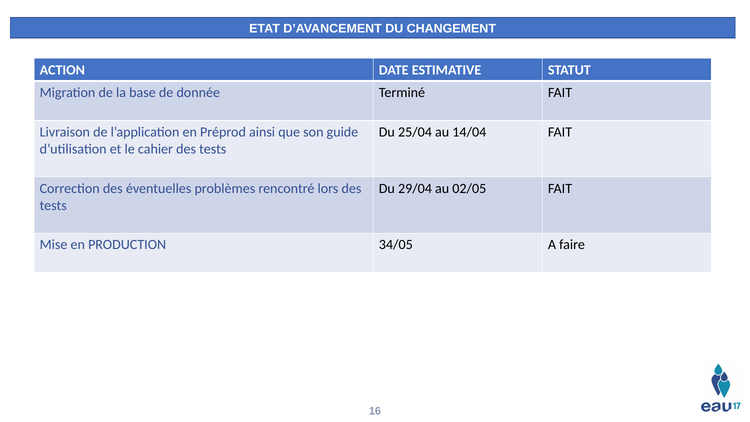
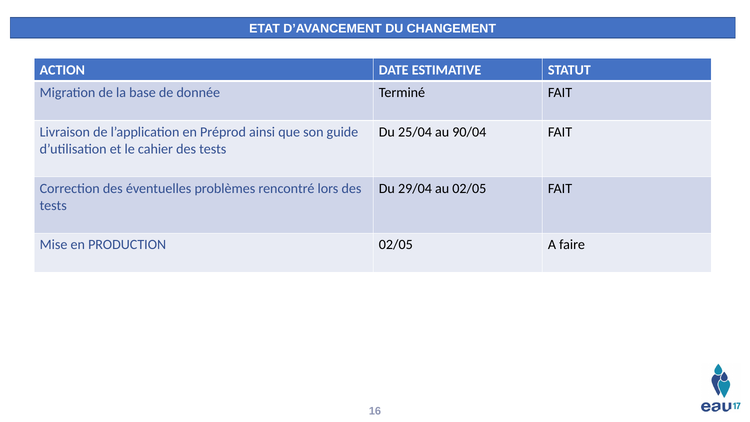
14/04: 14/04 -> 90/04
PRODUCTION 34/05: 34/05 -> 02/05
